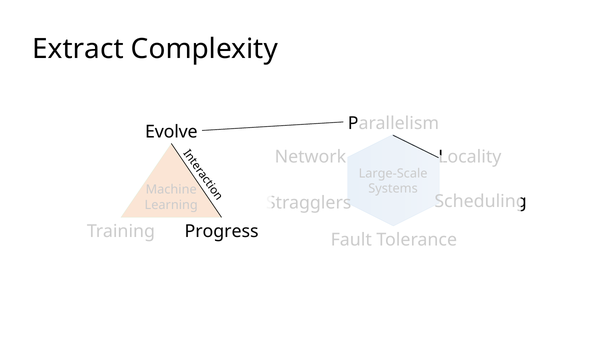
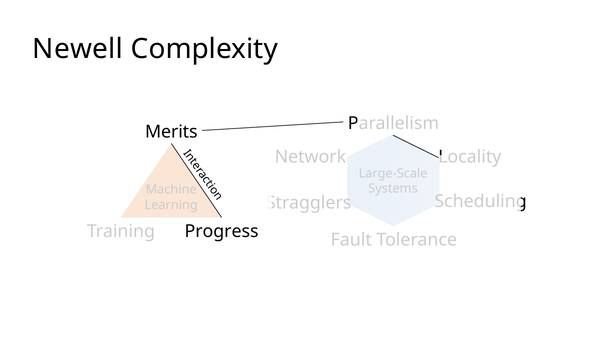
Extract: Extract -> Newell
Evolve: Evolve -> Merits
